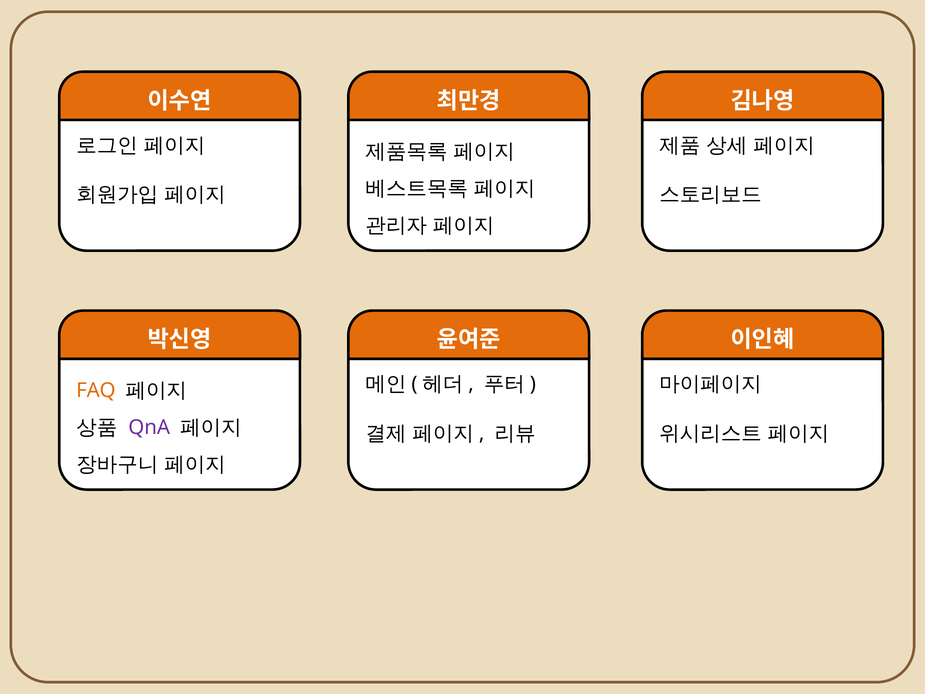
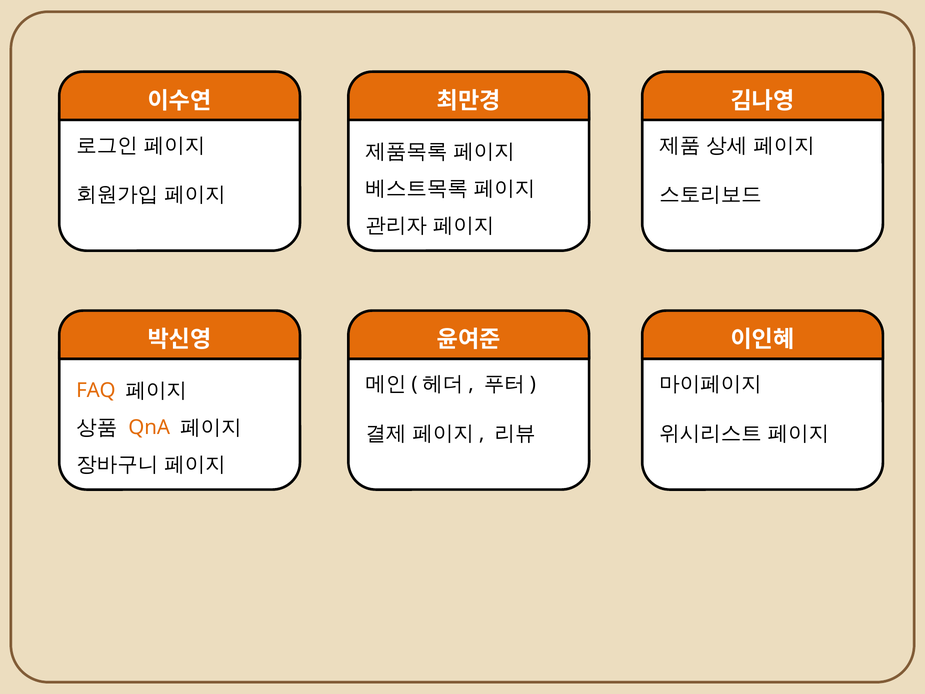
QnA colour: purple -> orange
